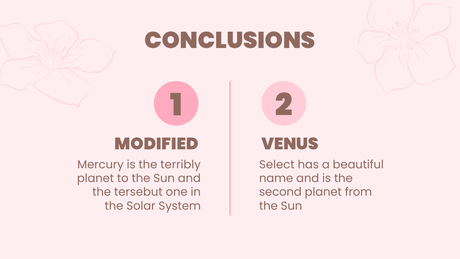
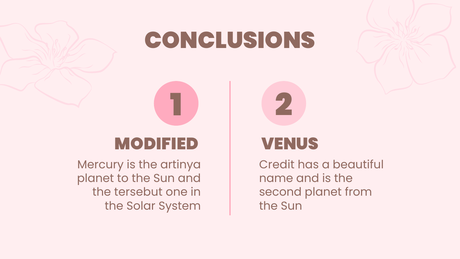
terribly: terribly -> artinya
Select: Select -> Credit
